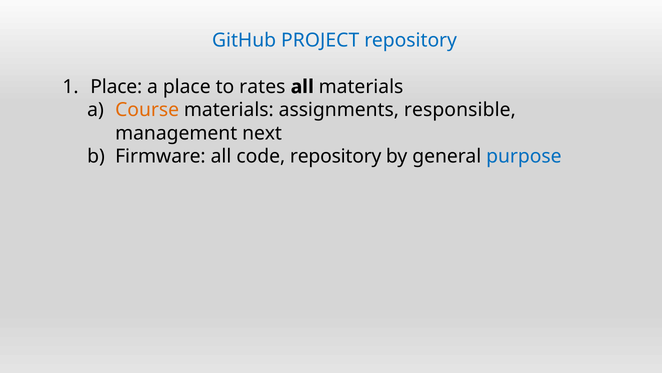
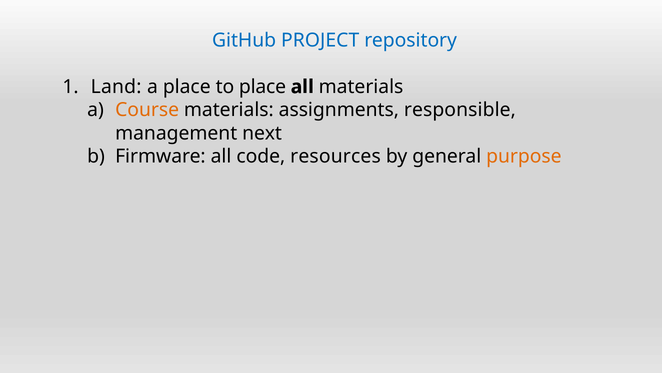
Place at (116, 87): Place -> Land
to rates: rates -> place
code repository: repository -> resources
purpose colour: blue -> orange
